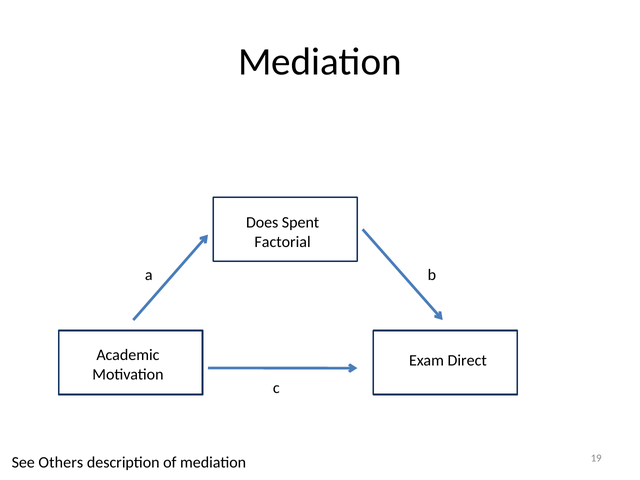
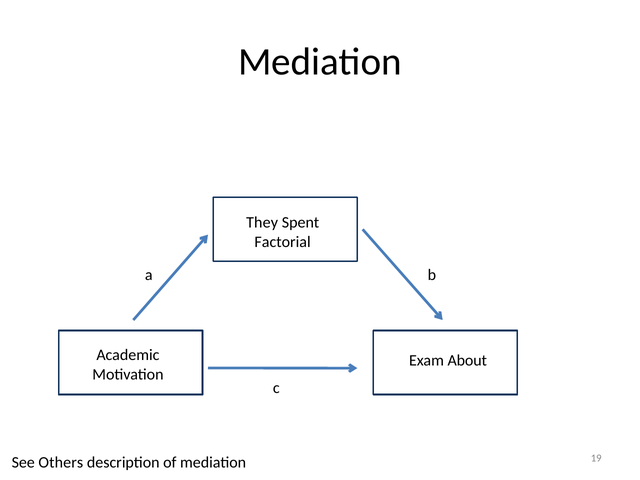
Does: Does -> They
Direct: Direct -> About
